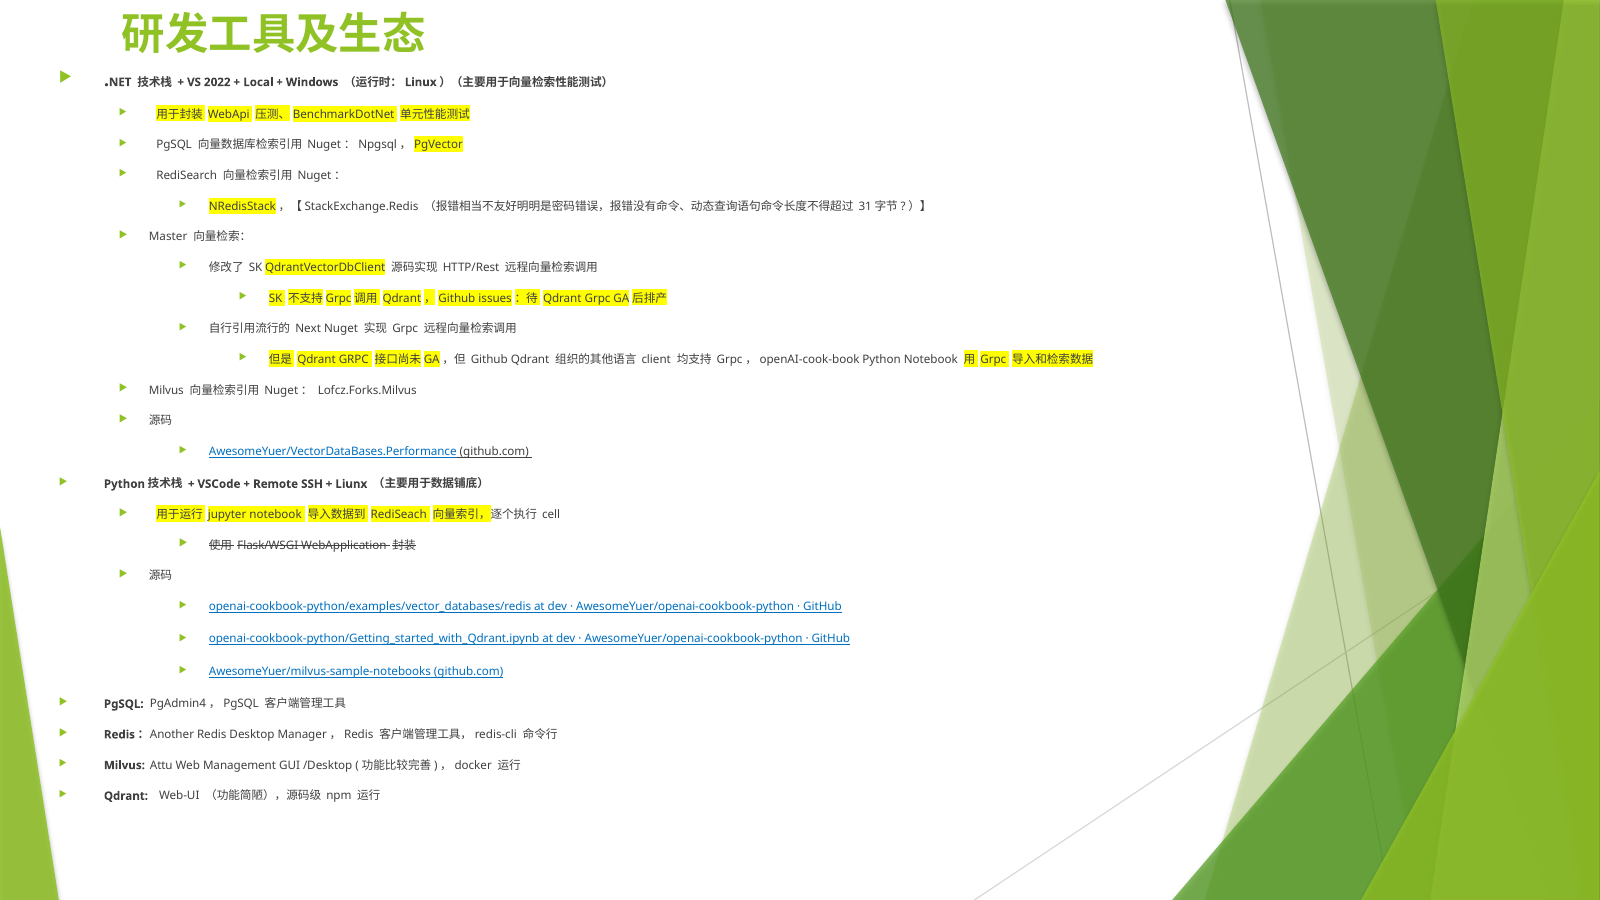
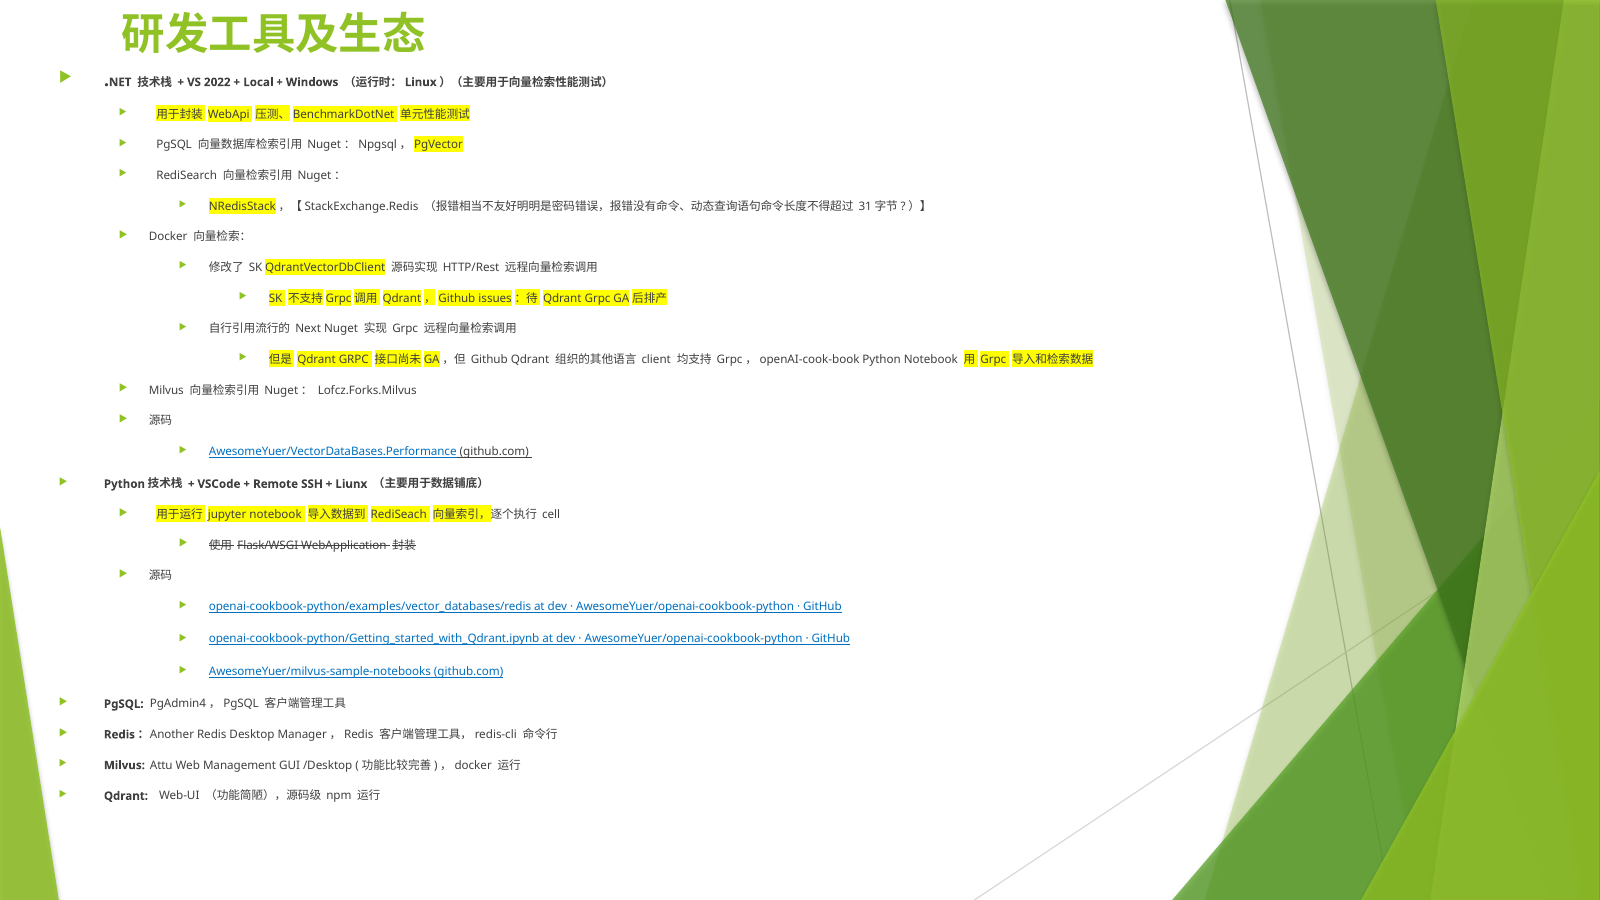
Master: Master -> Docker
